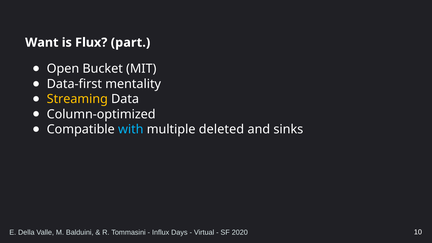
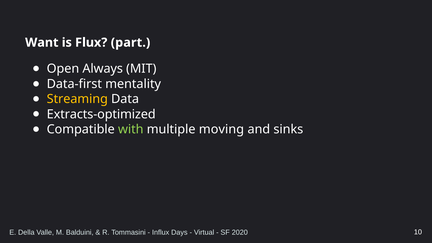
Bucket: Bucket -> Always
Column-optimized: Column-optimized -> Extracts-optimized
with colour: light blue -> light green
deleted: deleted -> moving
